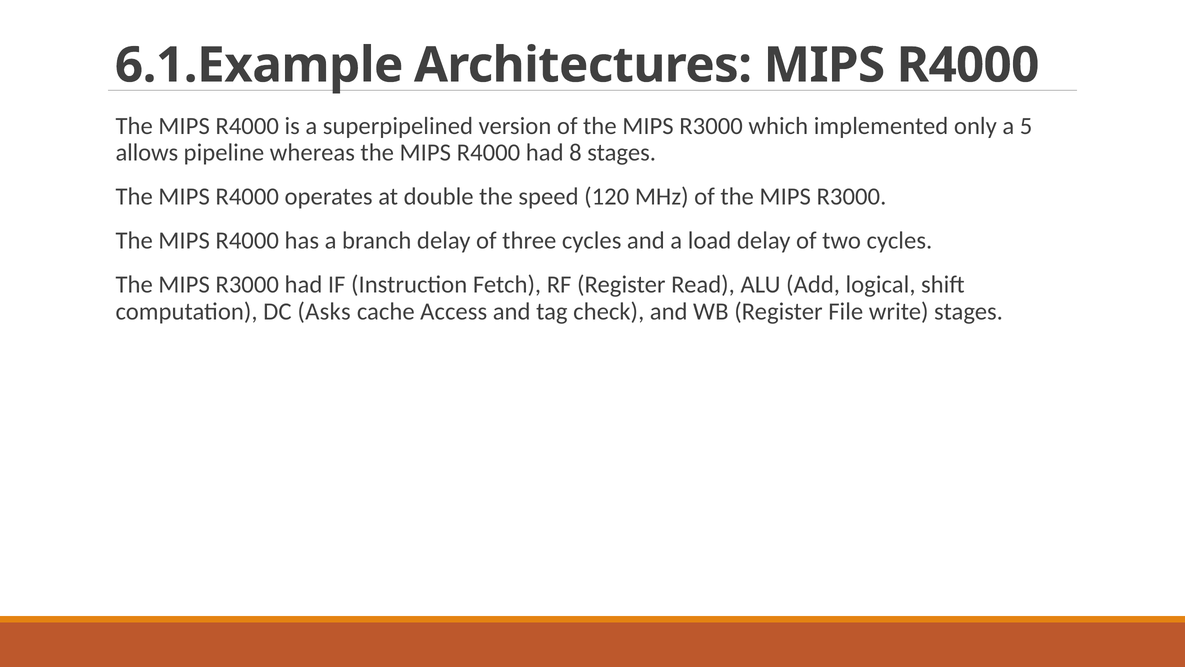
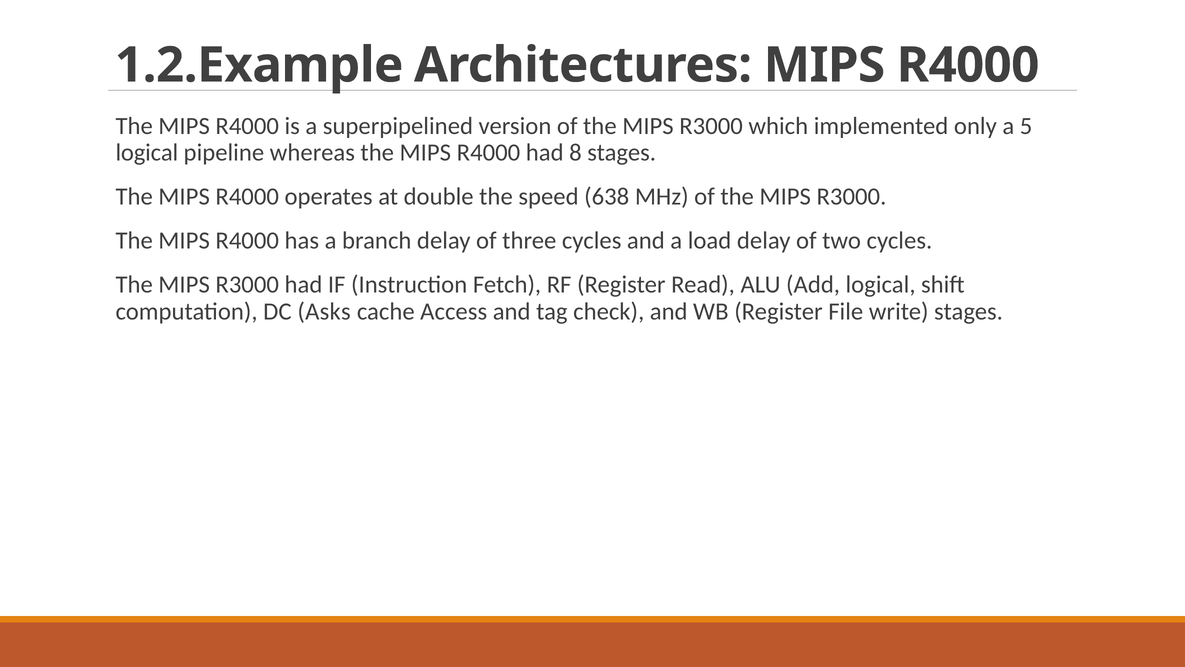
6.1.Example: 6.1.Example -> 1.2.Example
allows at (147, 153): allows -> logical
120: 120 -> 638
